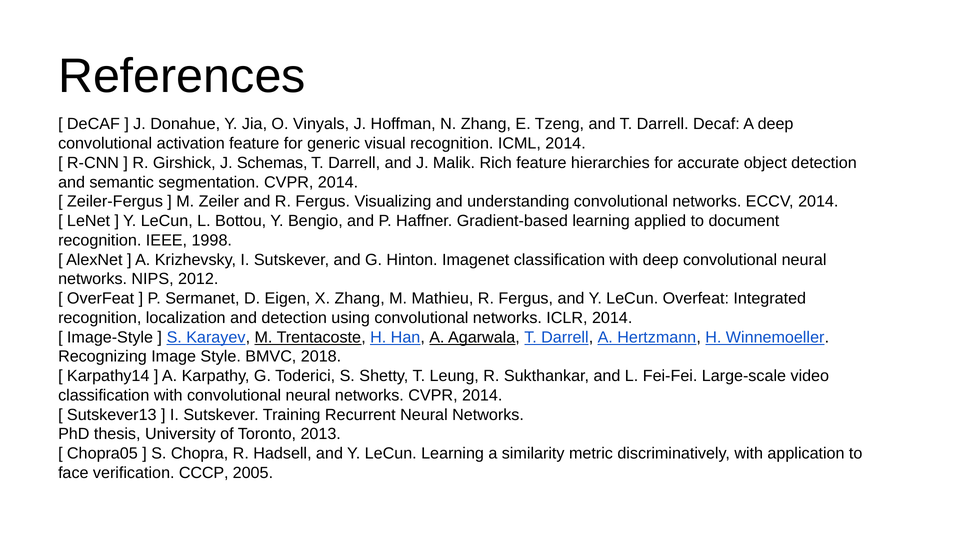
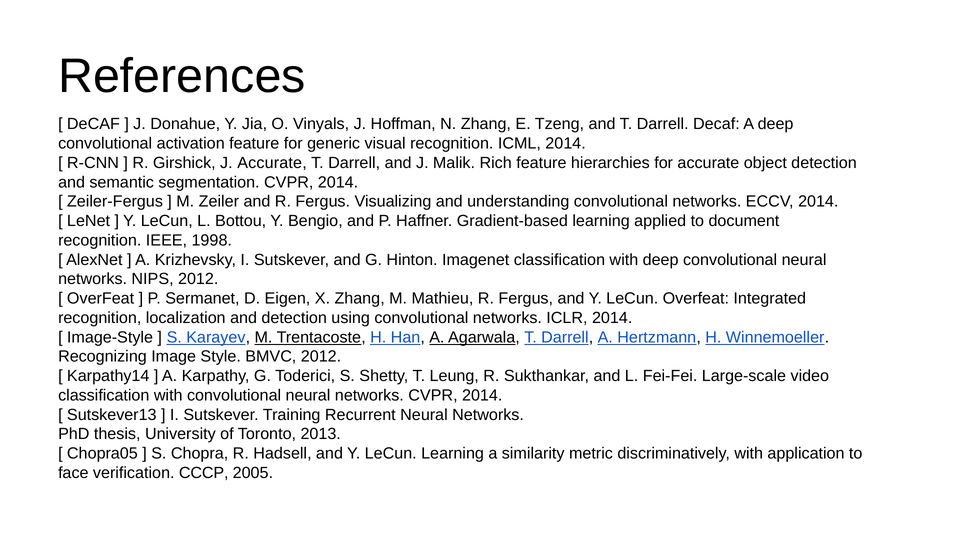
J Schemas: Schemas -> Accurate
BMVC 2018: 2018 -> 2012
